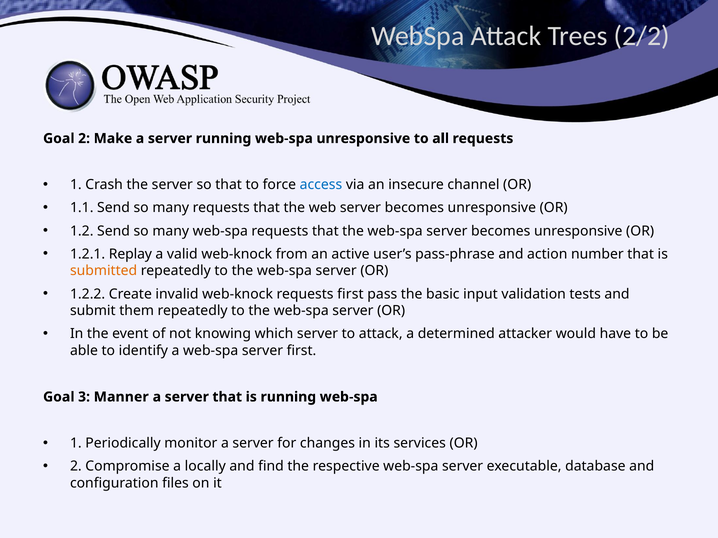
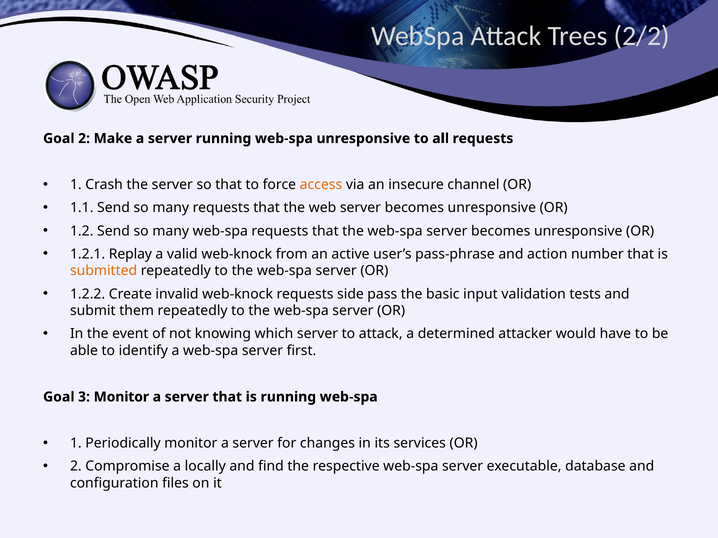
access colour: blue -> orange
requests first: first -> side
3 Manner: Manner -> Monitor
